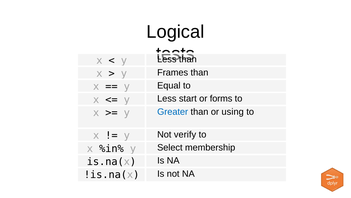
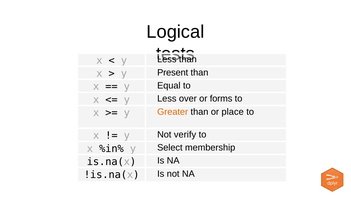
Frames: Frames -> Present
start: start -> over
Greater colour: blue -> orange
using: using -> place
